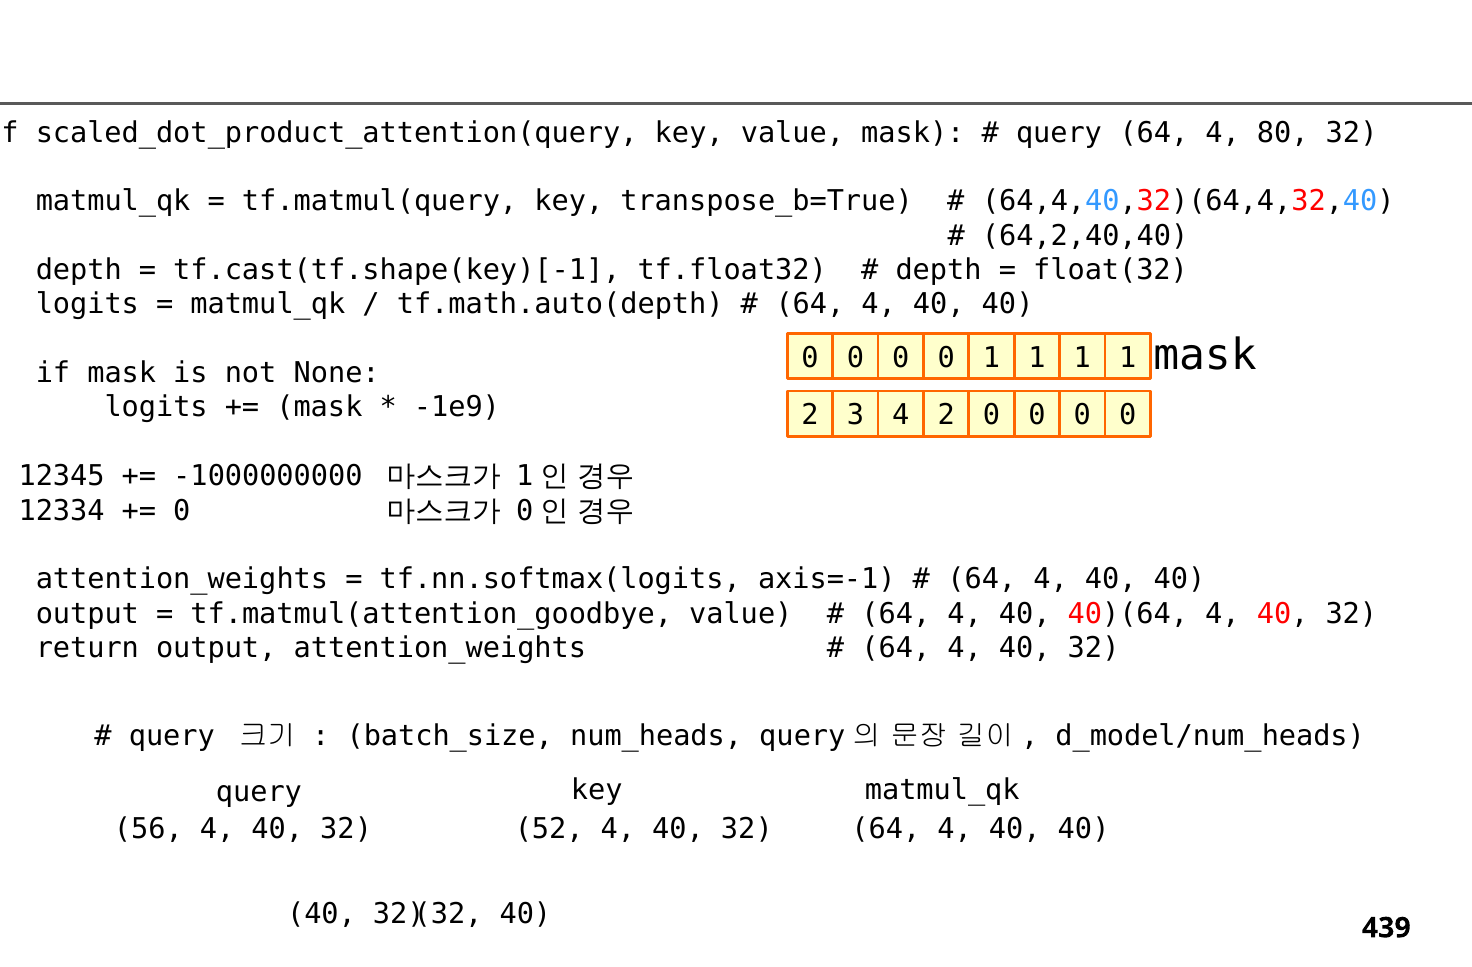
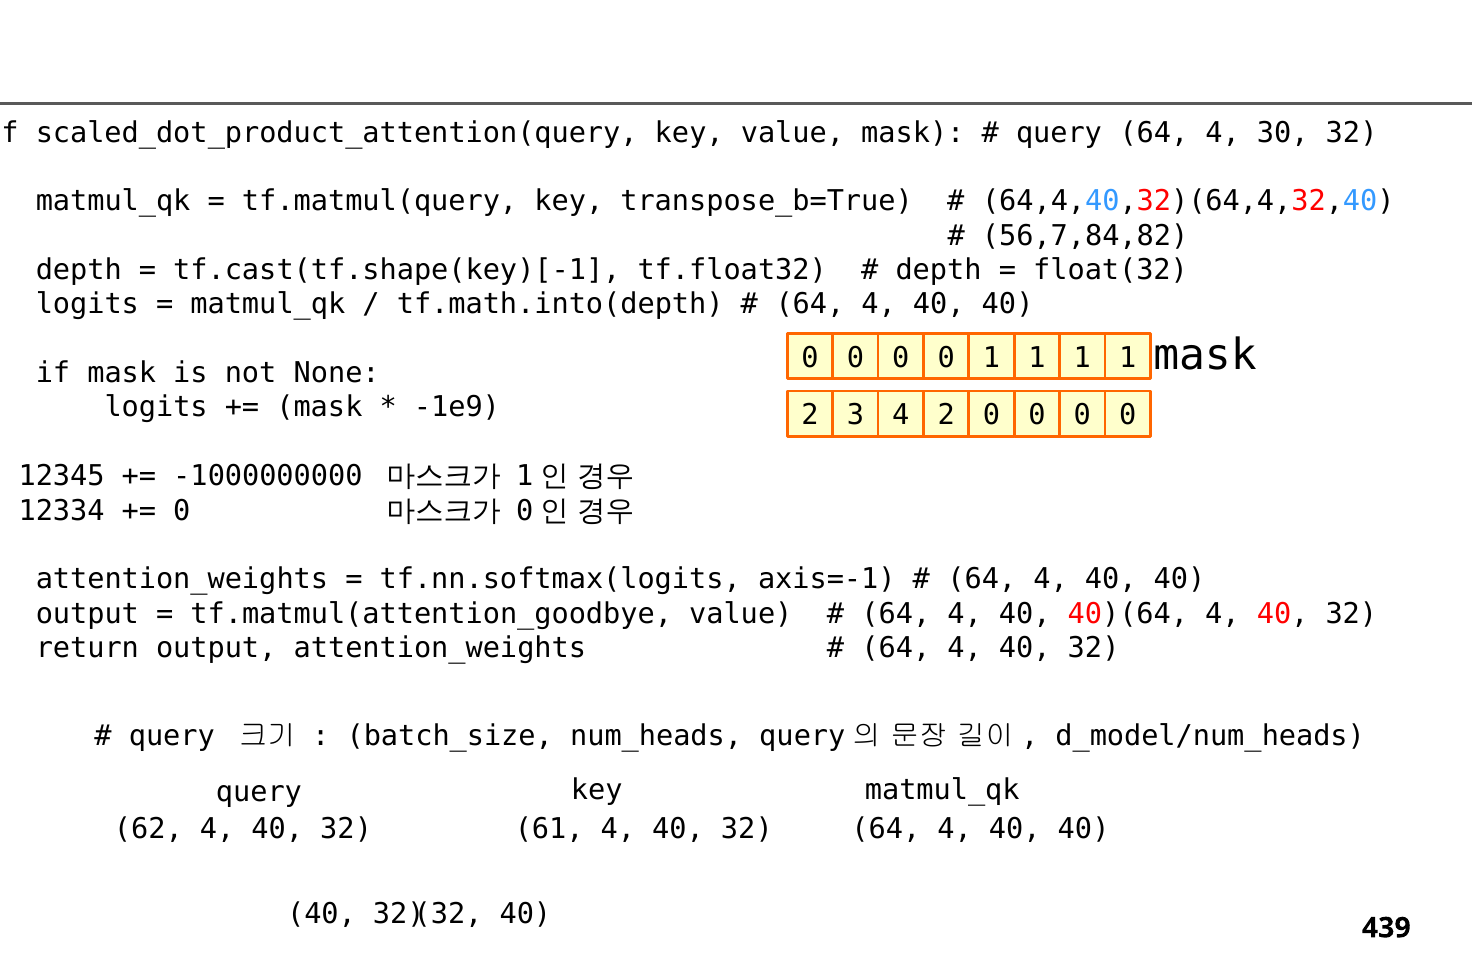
80: 80 -> 30
64,2,40,40: 64,2,40,40 -> 56,7,84,82
tf.math.auto(depth: tf.math.auto(depth -> tf.math.into(depth
56: 56 -> 62
52: 52 -> 61
